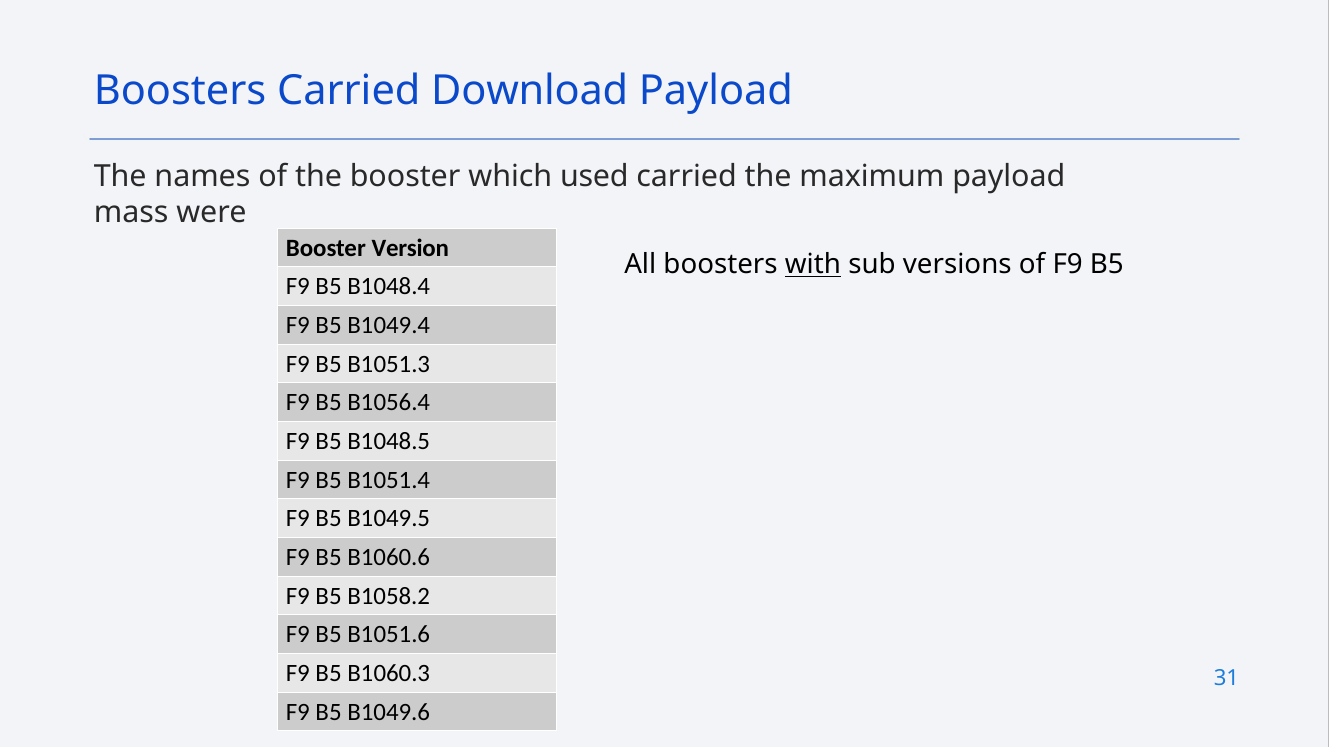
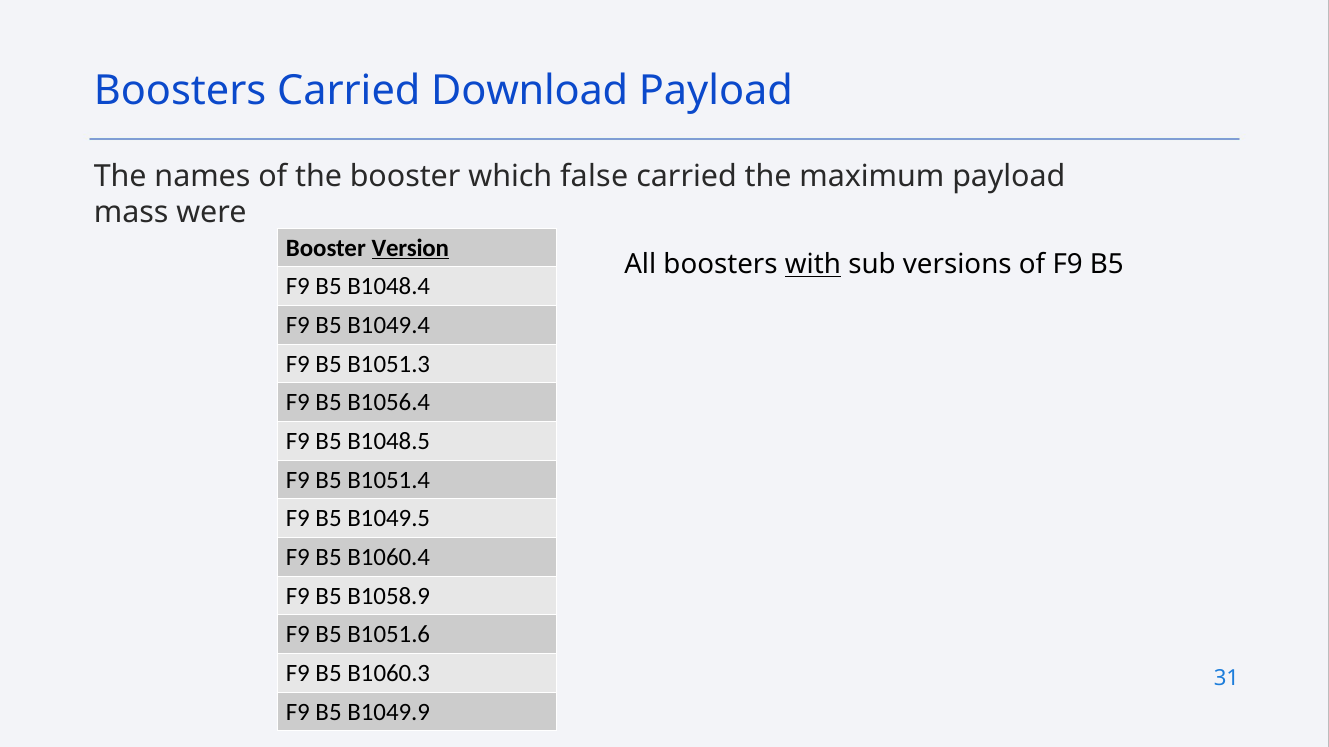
used: used -> false
Version underline: none -> present
B1060.6: B1060.6 -> B1060.4
B1058.2: B1058.2 -> B1058.9
B1049.6: B1049.6 -> B1049.9
